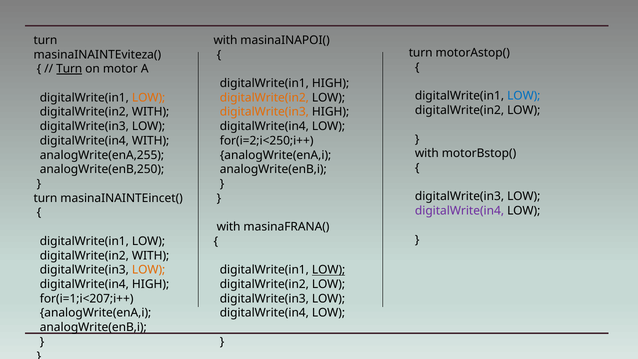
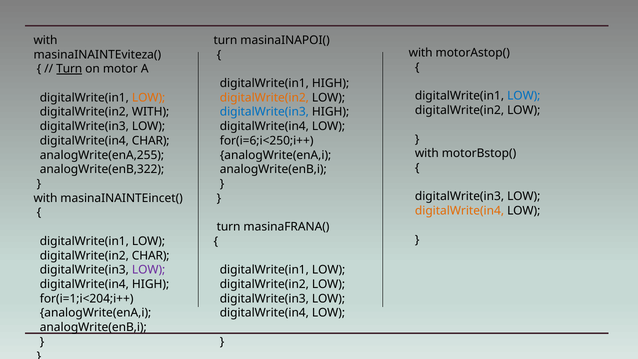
turn at (45, 40): turn -> with
with at (225, 40): with -> turn
turn at (421, 53): turn -> with
digitalWrite(in3 at (264, 112) colour: orange -> blue
digitalWrite(in4 WITH: WITH -> CHAR
for(i=2;i<250;i++: for(i=2;i<250;i++ -> for(i=6;i<250;i++
analogWrite(enB,250: analogWrite(enB,250 -> analogWrite(enB,322
turn at (45, 198): turn -> with
digitalWrite(in4 at (460, 211) colour: purple -> orange
with at (229, 227): with -> turn
WITH at (151, 256): WITH -> CHAR
LOW at (149, 270) colour: orange -> purple
LOW at (329, 270) underline: present -> none
for(i=1;i<207;i++: for(i=1;i<207;i++ -> for(i=1;i<204;i++
